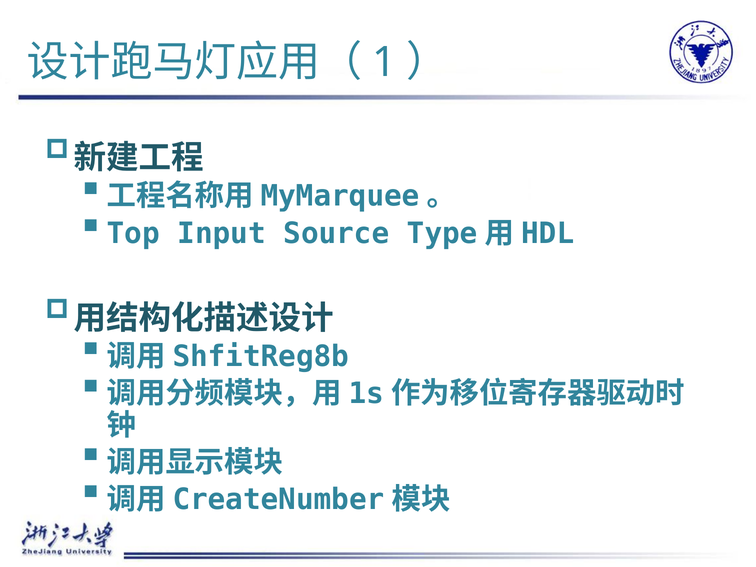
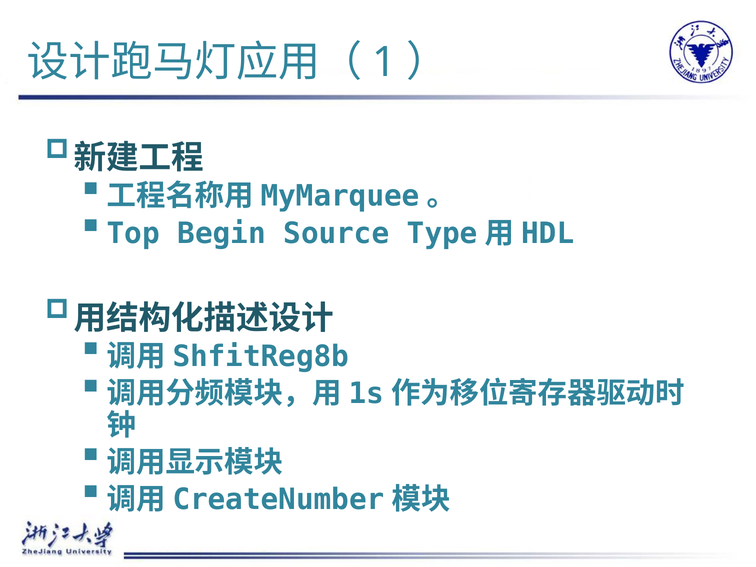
Input: Input -> Begin
